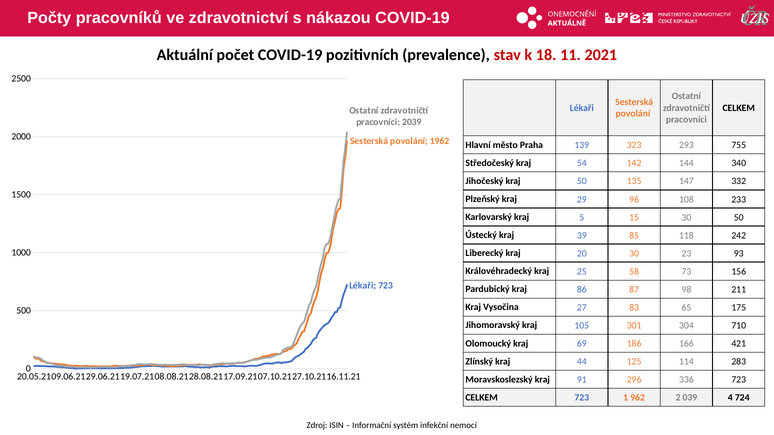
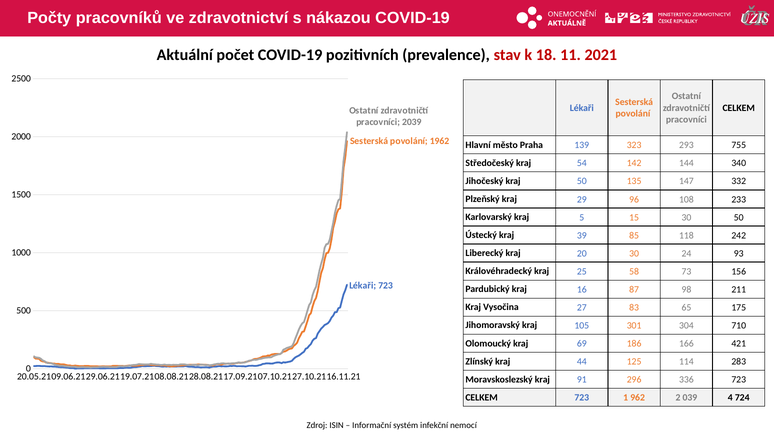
23: 23 -> 24
86: 86 -> 16
